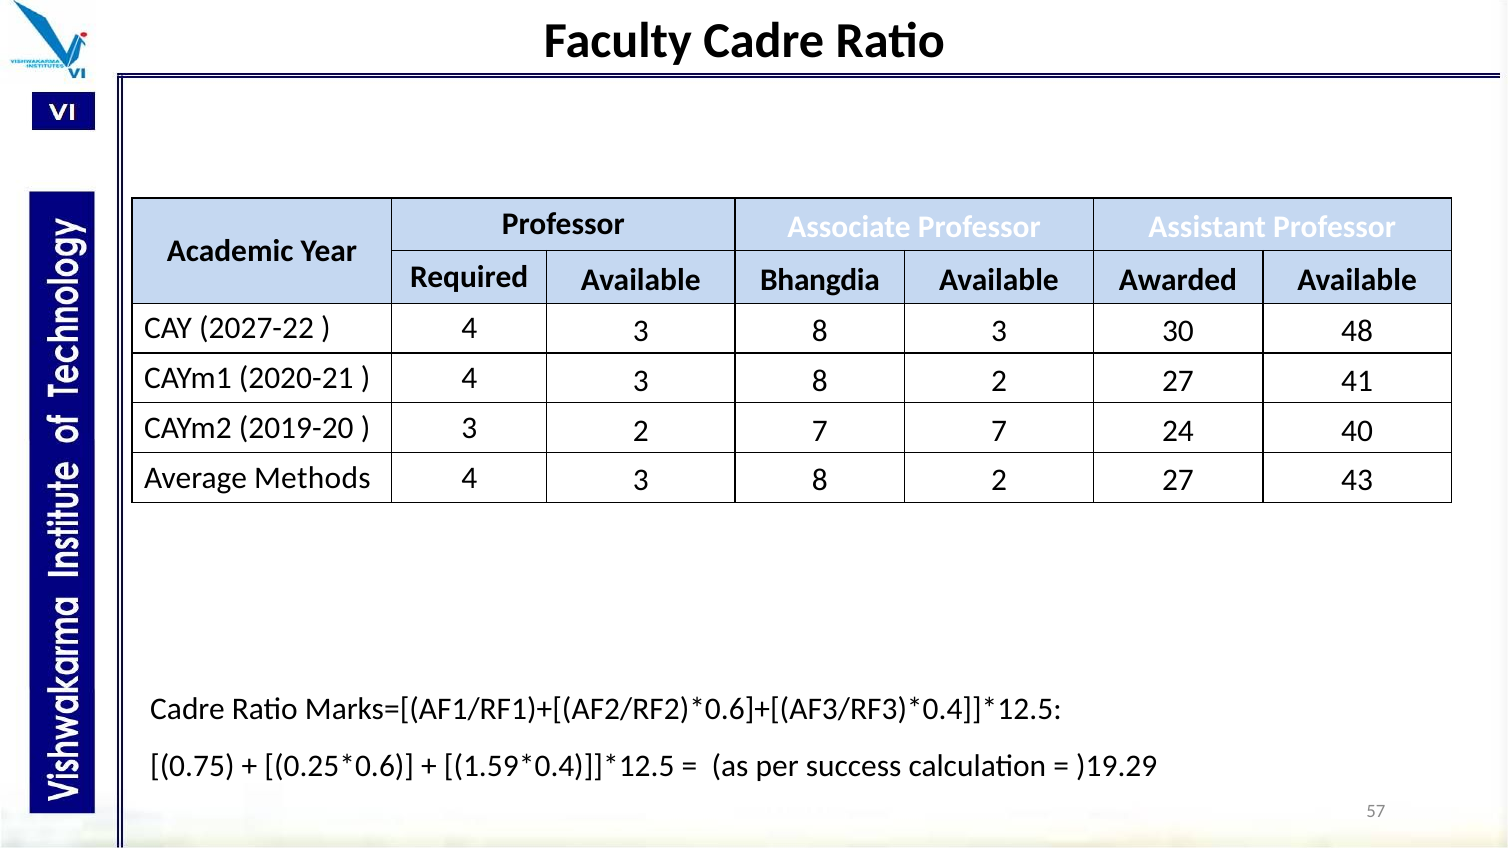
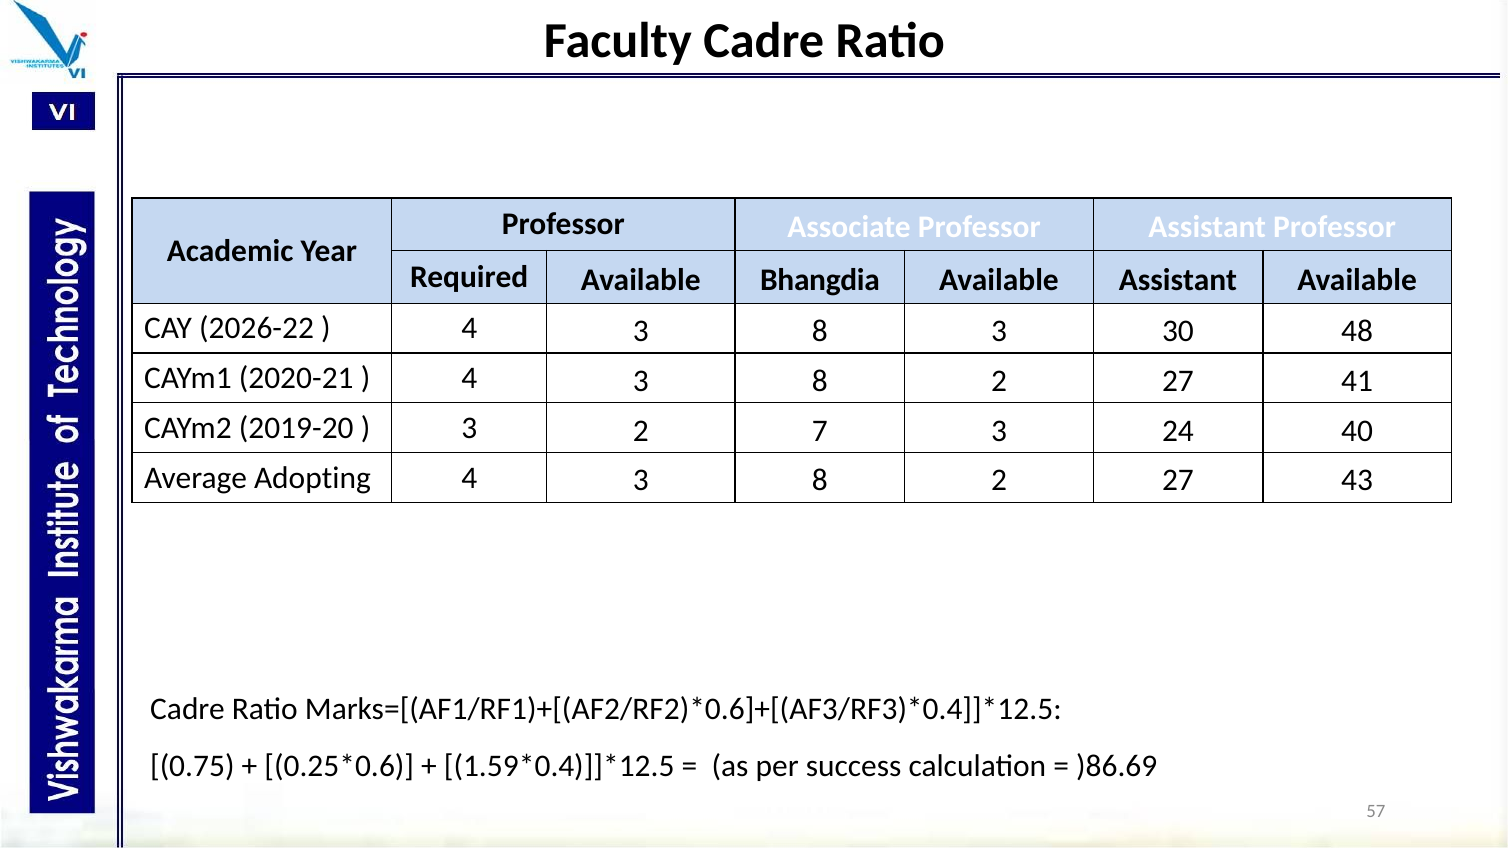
Available Awarded: Awarded -> Assistant
2027-22: 2027-22 -> 2026-22
7 7: 7 -> 3
Methods: Methods -> Adopting
)19.29: )19.29 -> )86.69
